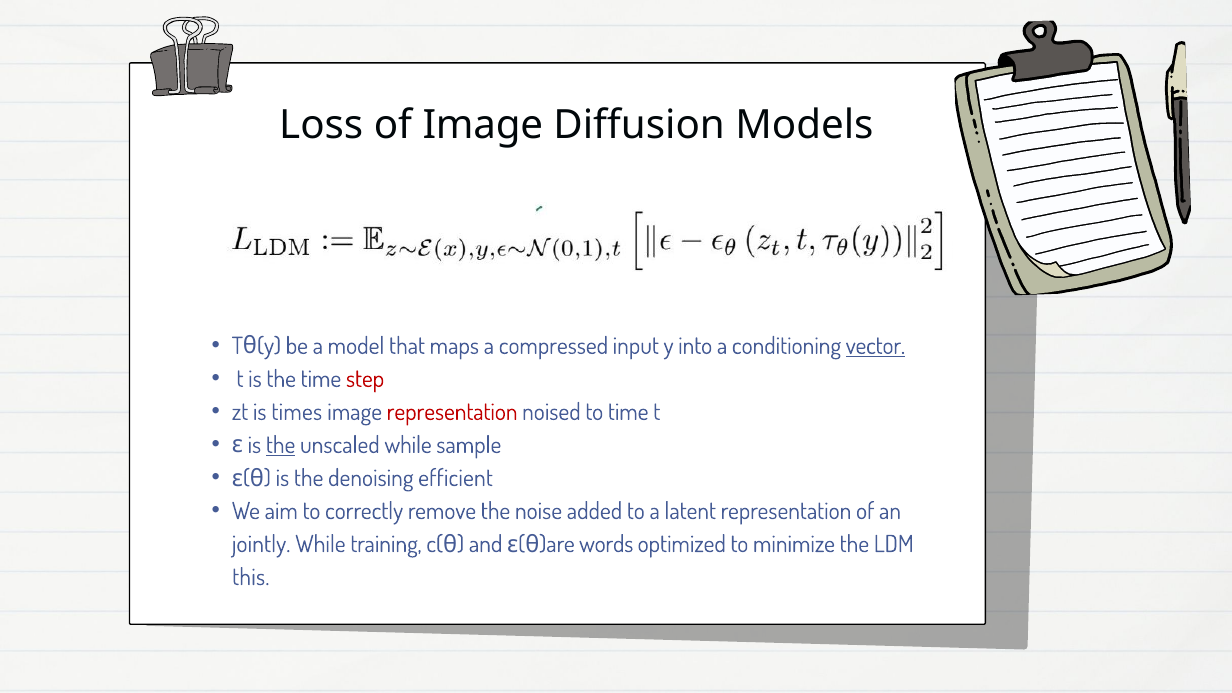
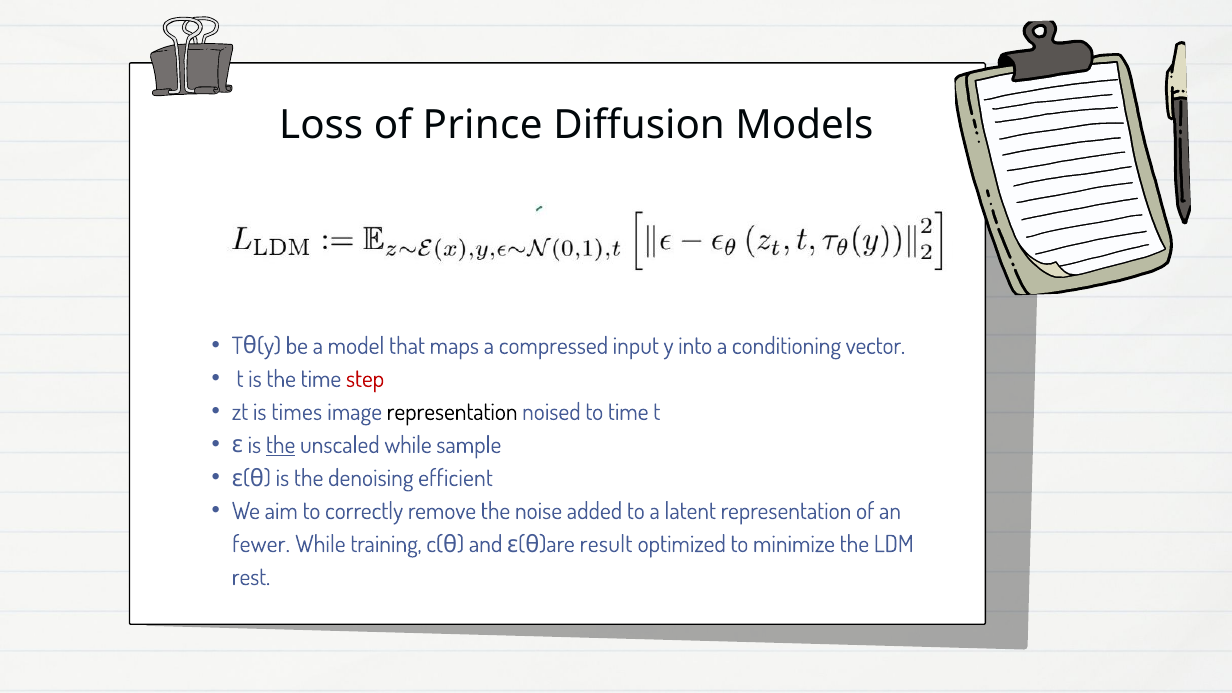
of Image: Image -> Prince
vector underline: present -> none
representation at (452, 412) colour: red -> black
jointly: jointly -> fewer
words: words -> result
this: this -> rest
